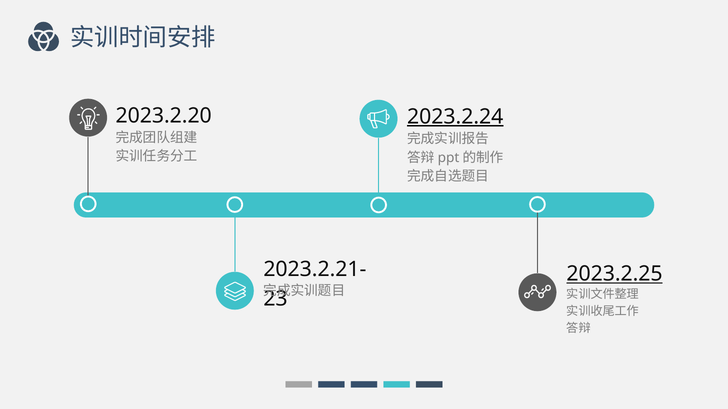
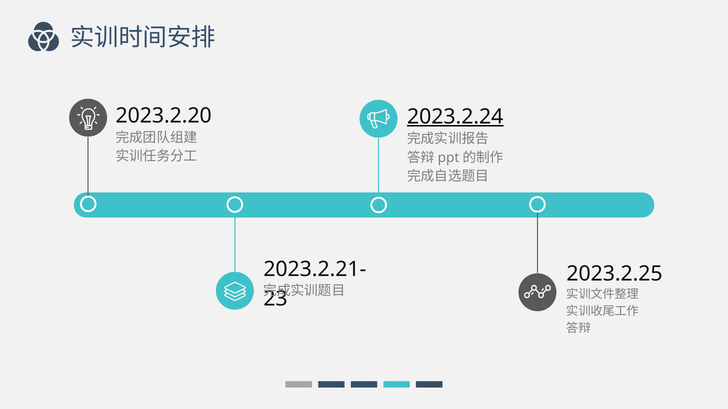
2023.2.25 underline: present -> none
